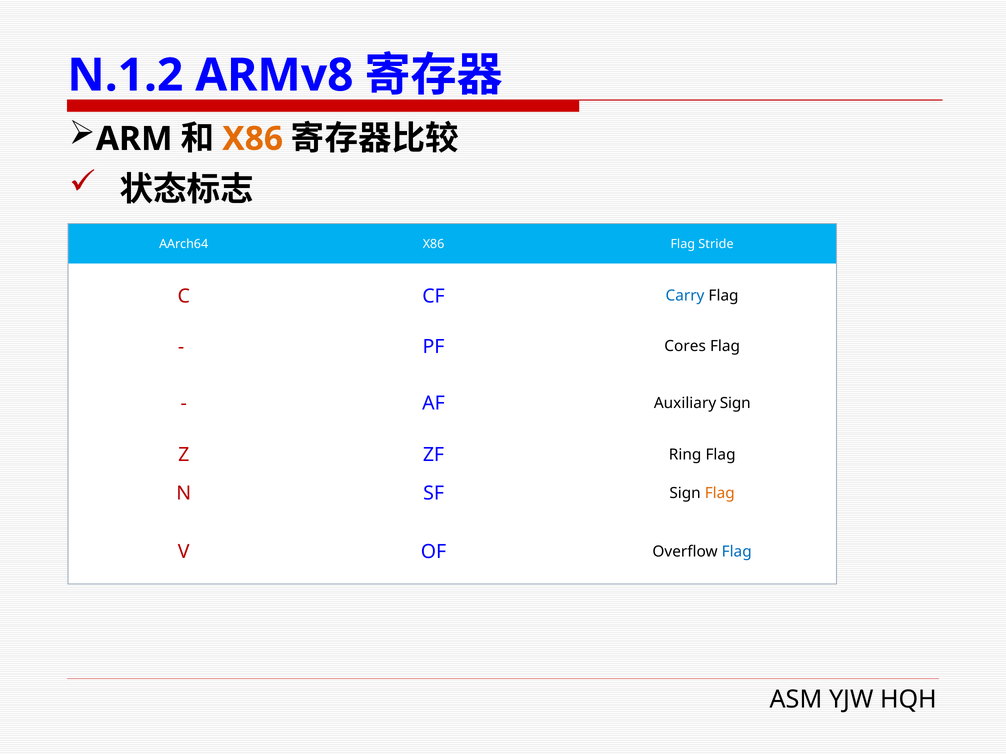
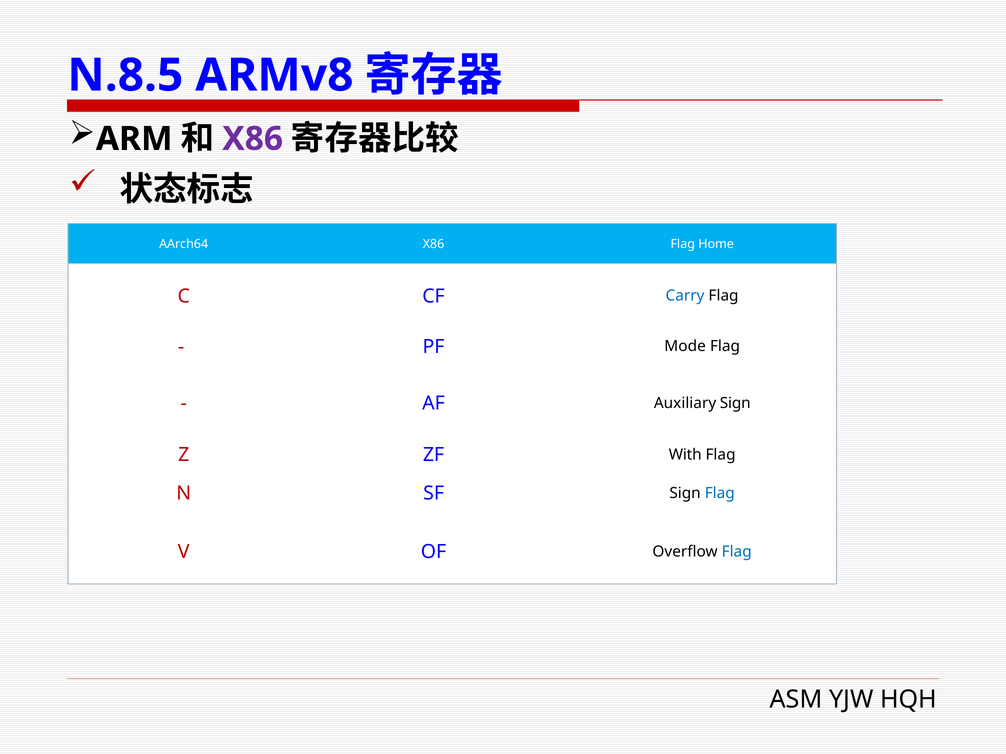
N.1.2: N.1.2 -> N.8.5
X86 at (253, 139) colour: orange -> purple
Stride: Stride -> Home
Cores: Cores -> Mode
Ring: Ring -> With
Flag at (720, 493) colour: orange -> blue
